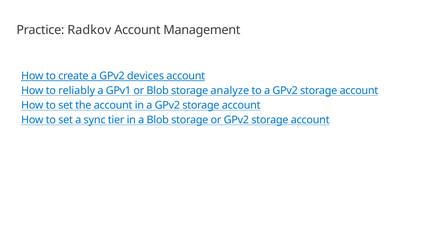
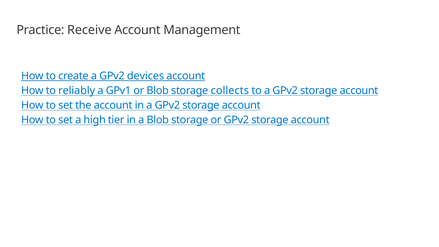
Radkov: Radkov -> Receive
analyze: analyze -> collects
sync: sync -> high
